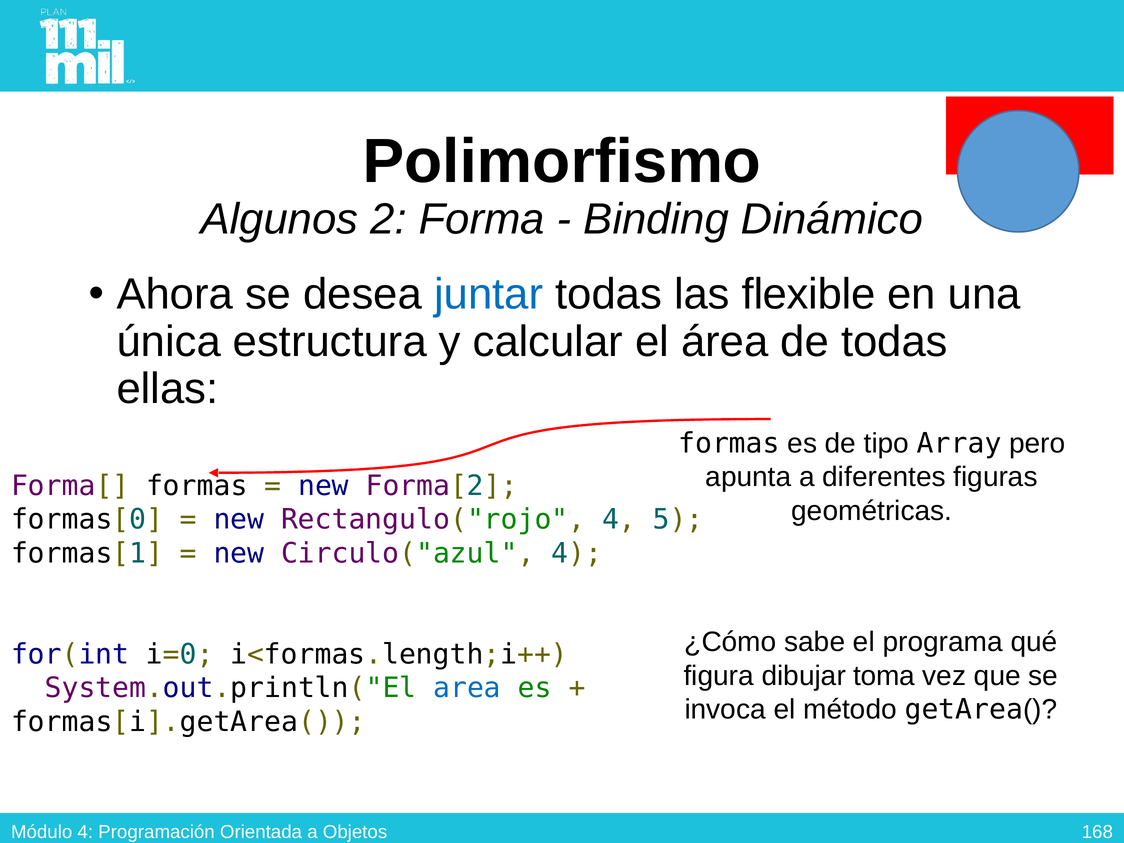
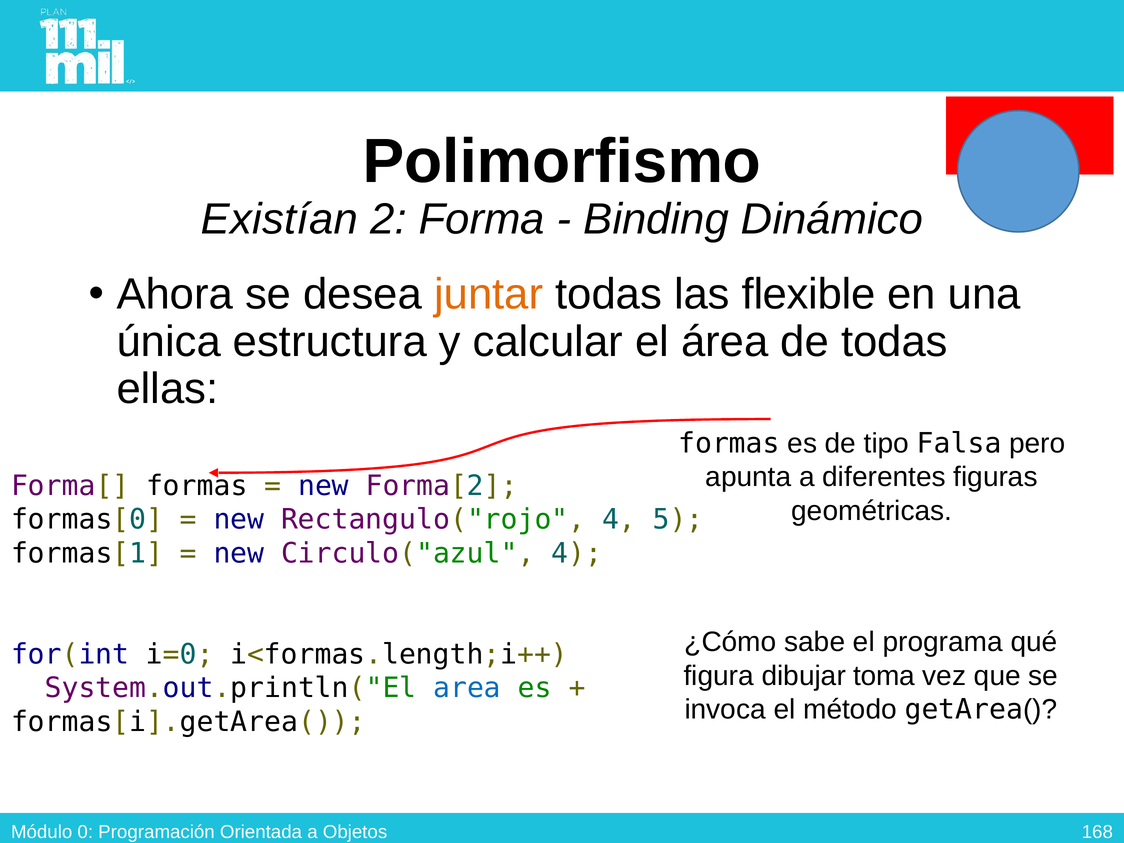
Algunos: Algunos -> Existían
juntar colour: blue -> orange
Array: Array -> Falsa
Módulo 4: 4 -> 0
